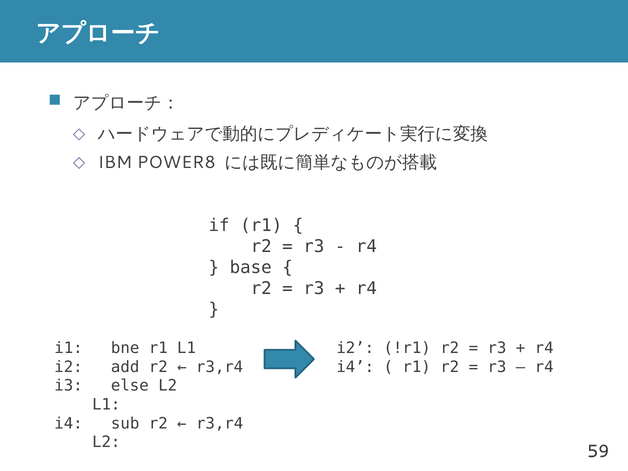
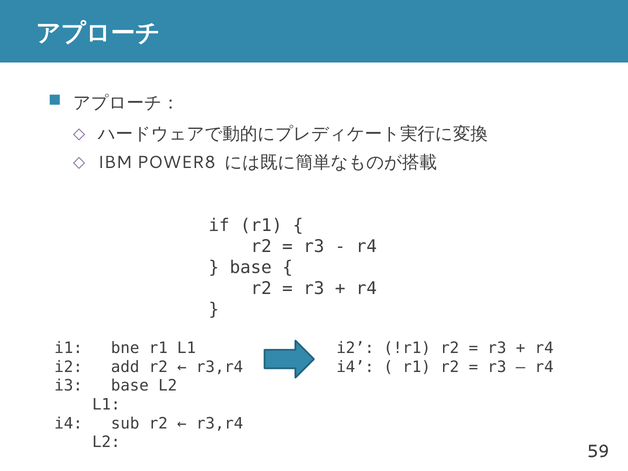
i3 else: else -> base
